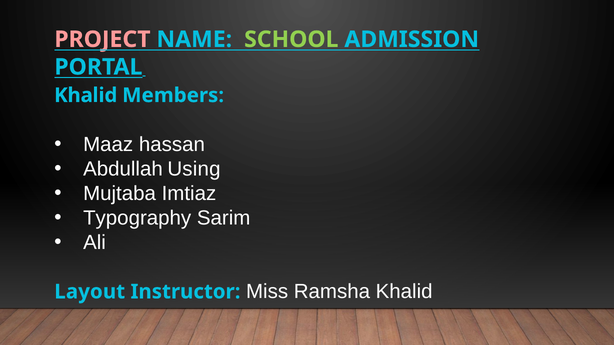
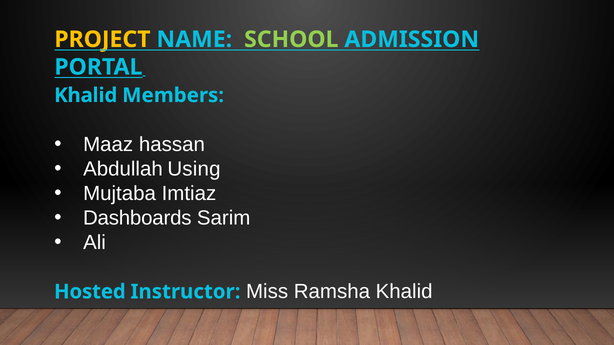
PROJECT colour: pink -> yellow
Typography: Typography -> Dashboards
Layout: Layout -> Hosted
